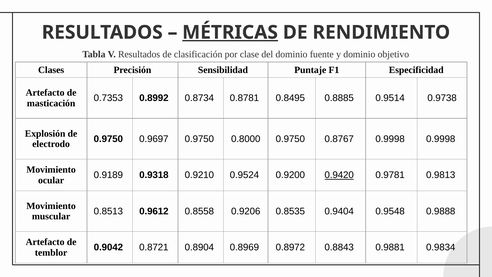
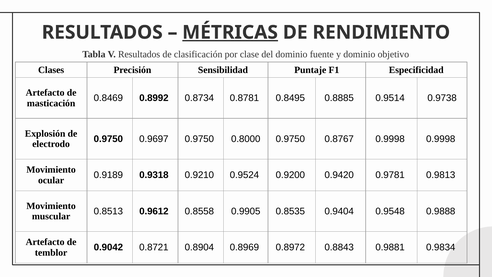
0.7353: 0.7353 -> 0.8469
0.9420 underline: present -> none
0.9206: 0.9206 -> 0.9905
